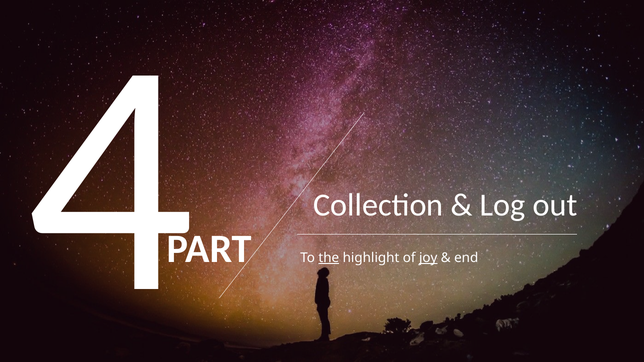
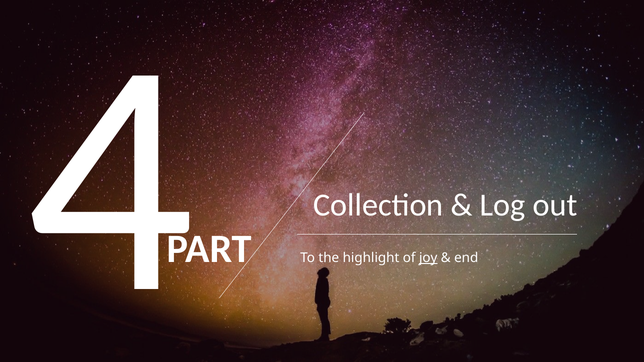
the underline: present -> none
